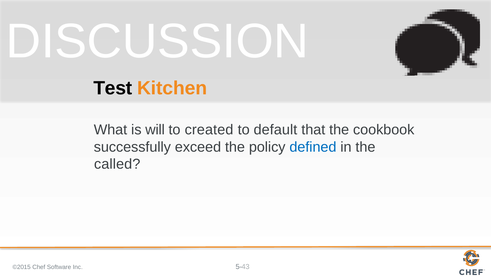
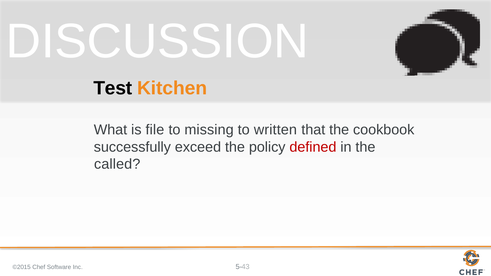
will: will -> file
created: created -> missing
default: default -> written
defined colour: blue -> red
